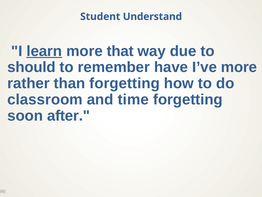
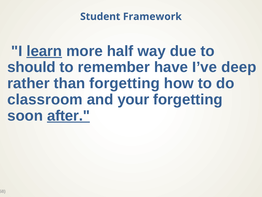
Understand: Understand -> Framework
that: that -> half
I’ve more: more -> deep
time: time -> your
after underline: none -> present
